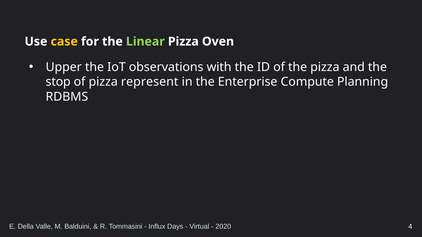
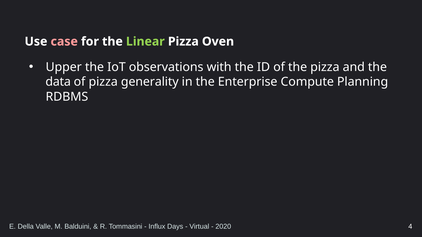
case colour: yellow -> pink
stop: stop -> data
represent: represent -> generality
